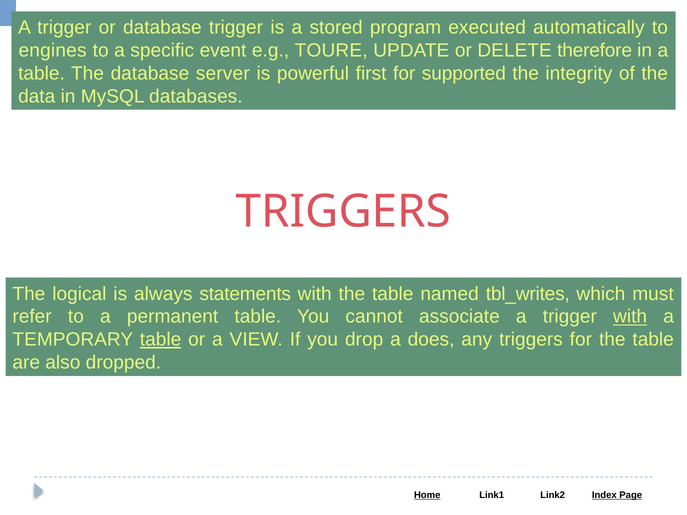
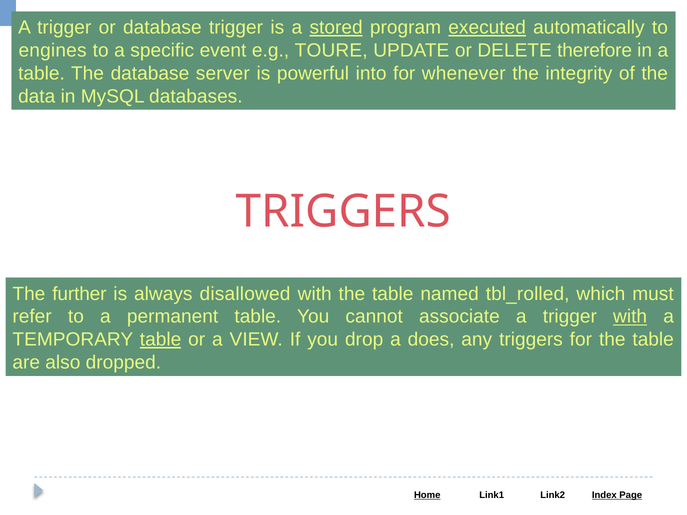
stored underline: none -> present
executed underline: none -> present
first: first -> into
supported: supported -> whenever
logical: logical -> further
statements: statements -> disallowed
tbl_writes: tbl_writes -> tbl_rolled
